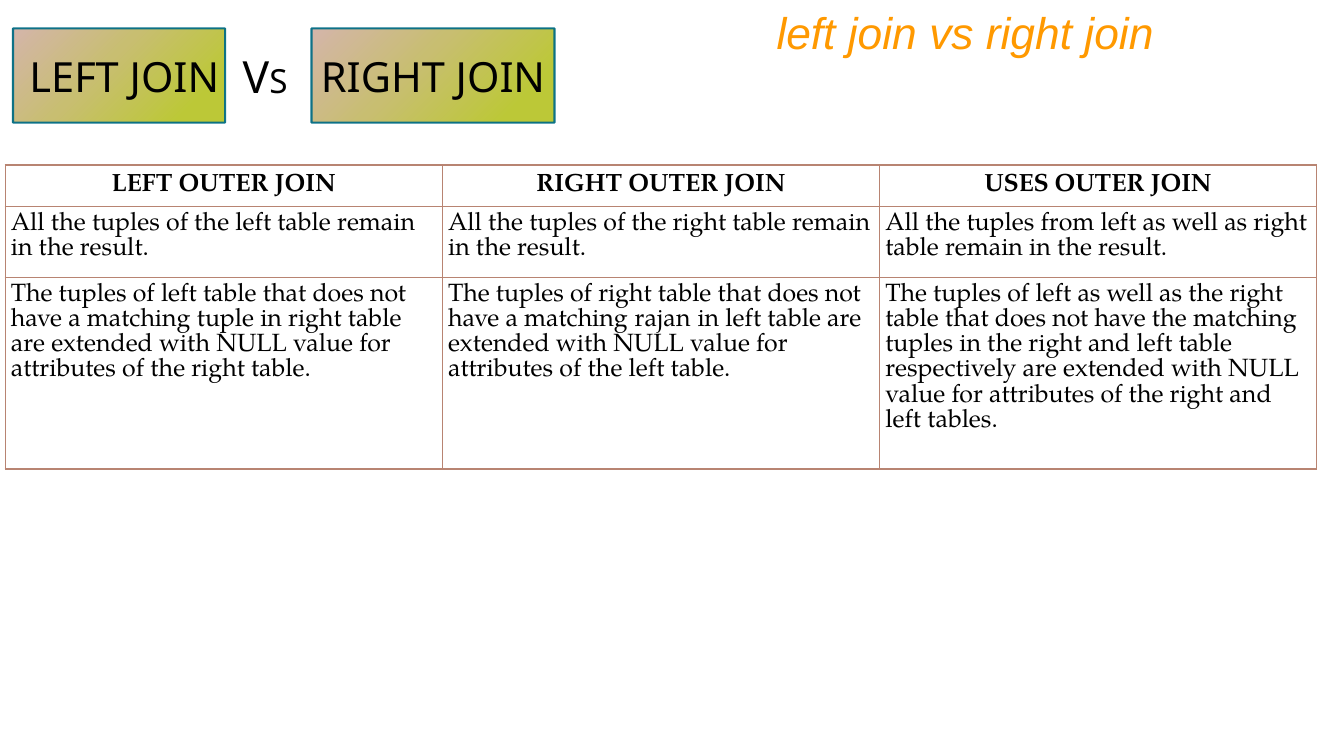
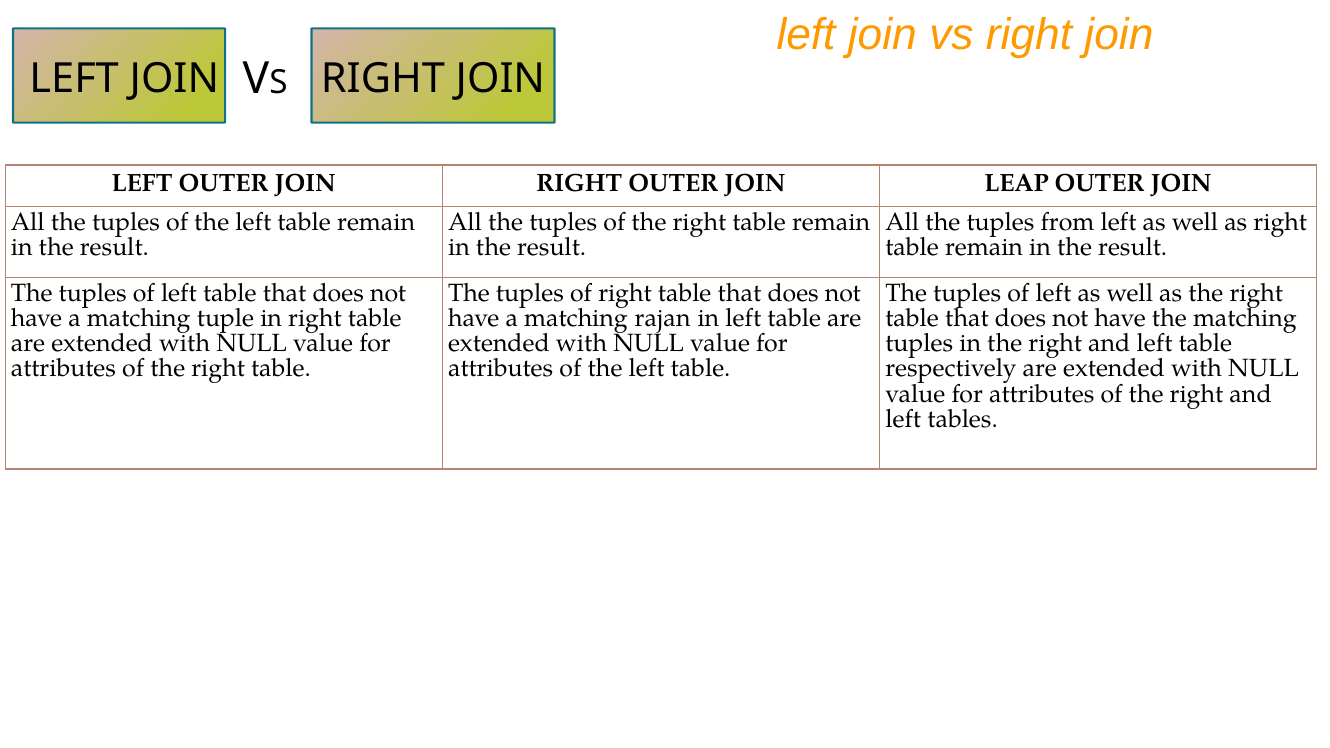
USES: USES -> LEAP
